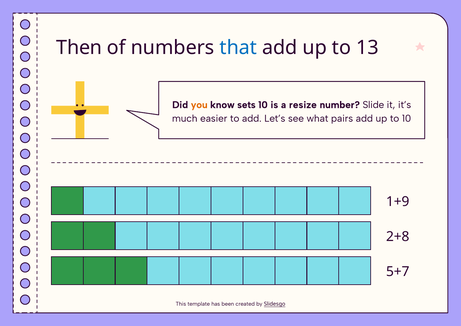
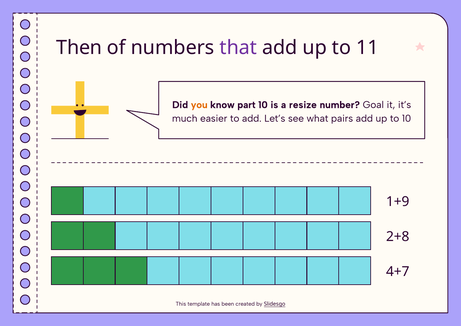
that colour: blue -> purple
13: 13 -> 11
sets: sets -> part
Slide: Slide -> Goal
5+7: 5+7 -> 4+7
